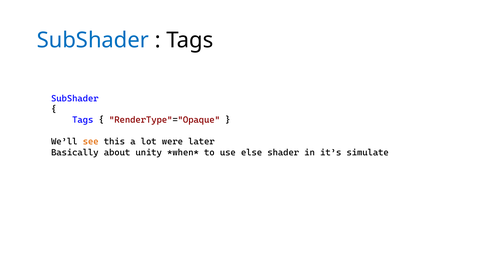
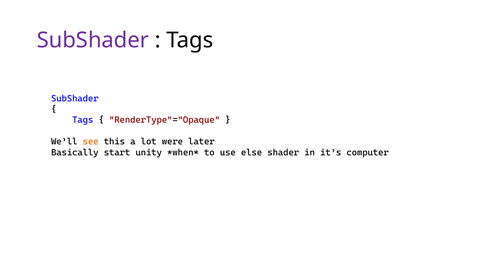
SubShader at (93, 40) colour: blue -> purple
about: about -> start
simulate: simulate -> computer
